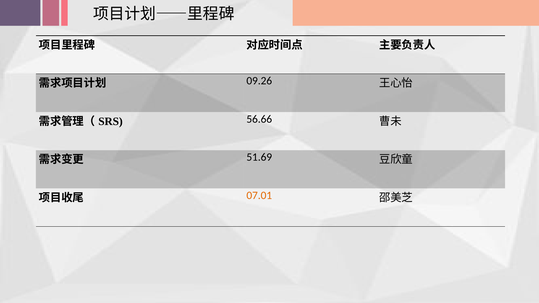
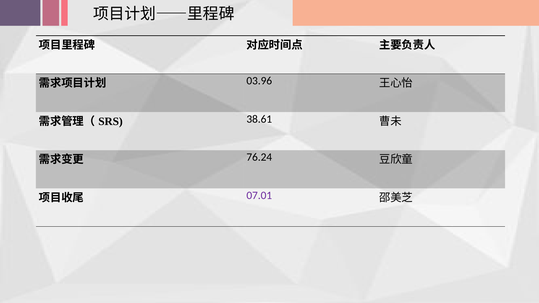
09.26: 09.26 -> 03.96
56.66: 56.66 -> 38.61
51.69: 51.69 -> 76.24
07.01 colour: orange -> purple
